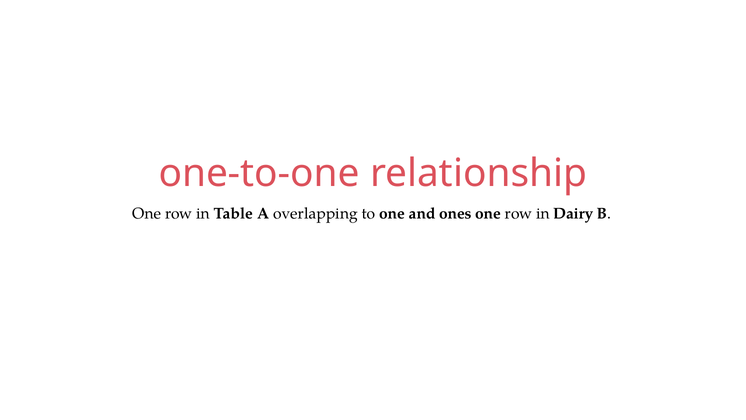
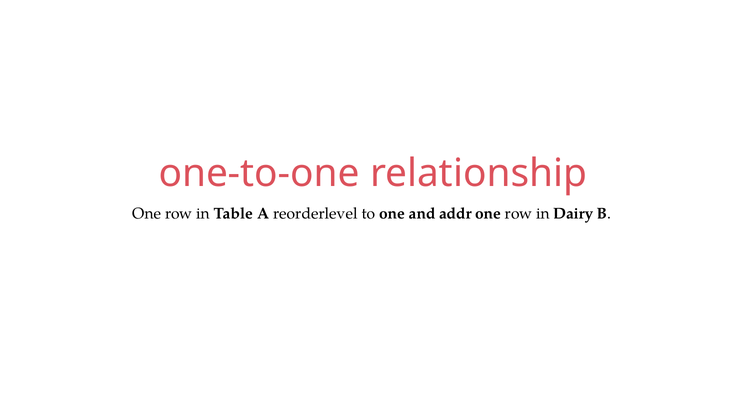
overlapping: overlapping -> reorderlevel
ones: ones -> addr
